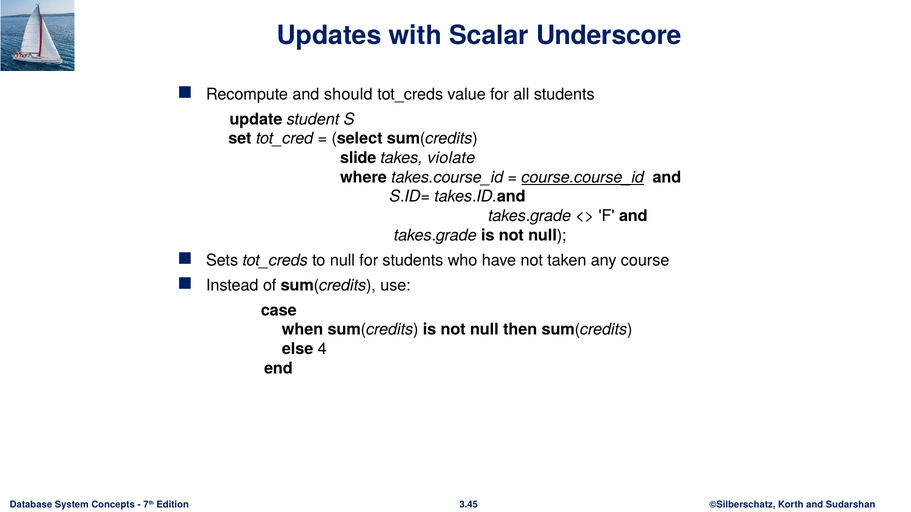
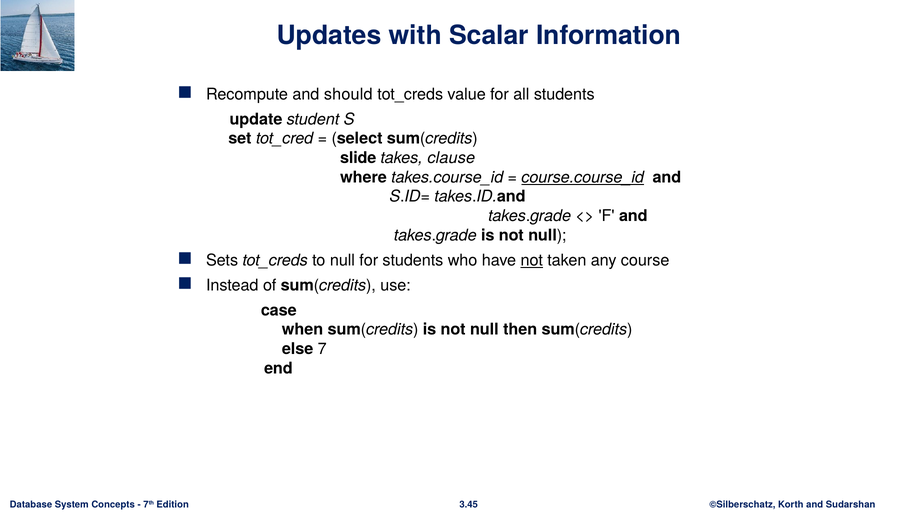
Underscore: Underscore -> Information
violate: violate -> clause
not at (532, 261) underline: none -> present
4: 4 -> 7
